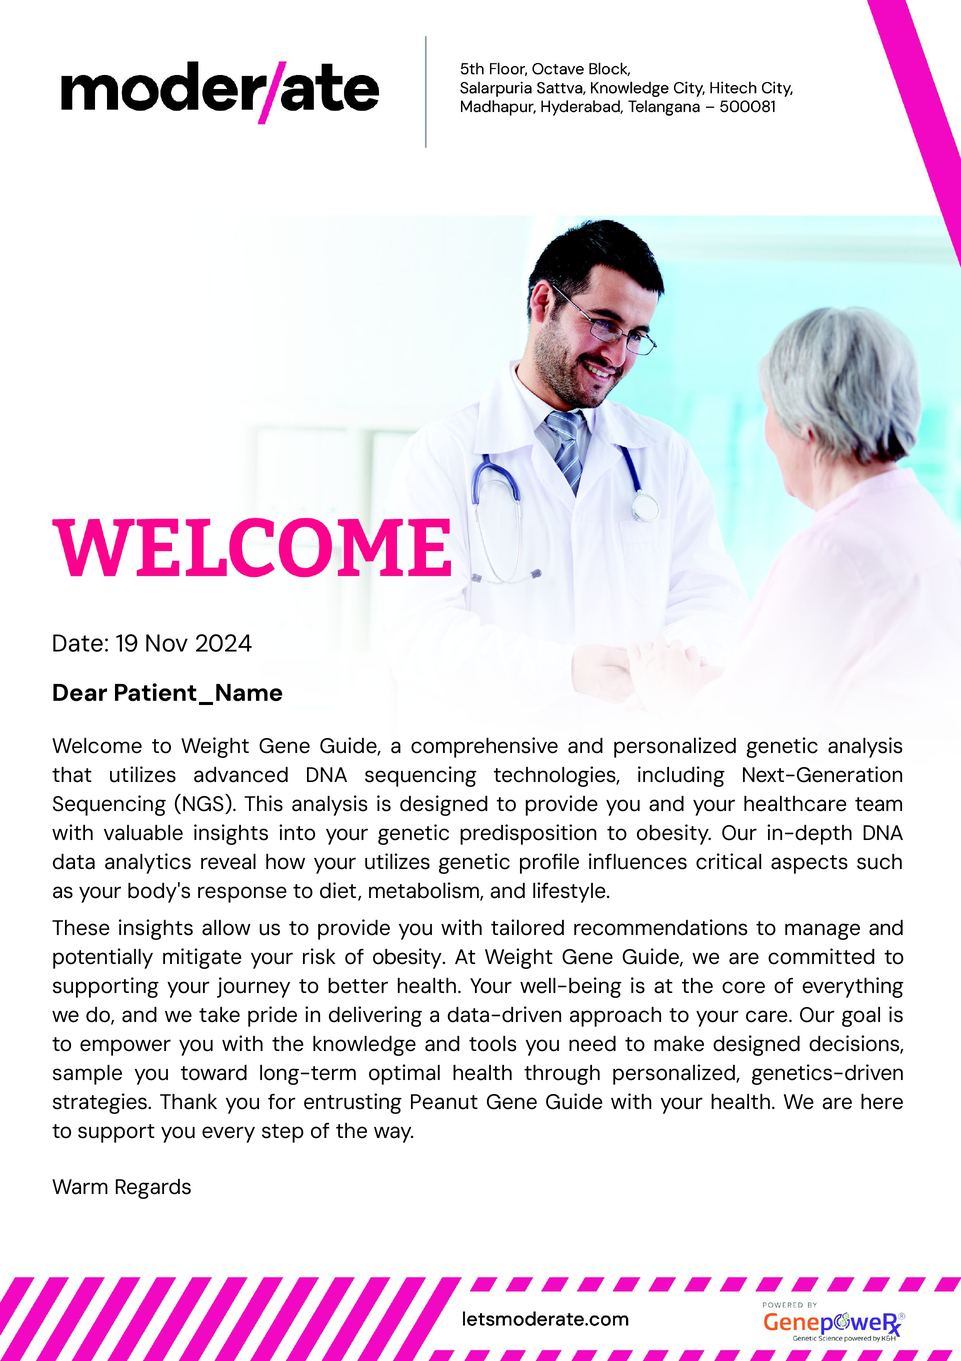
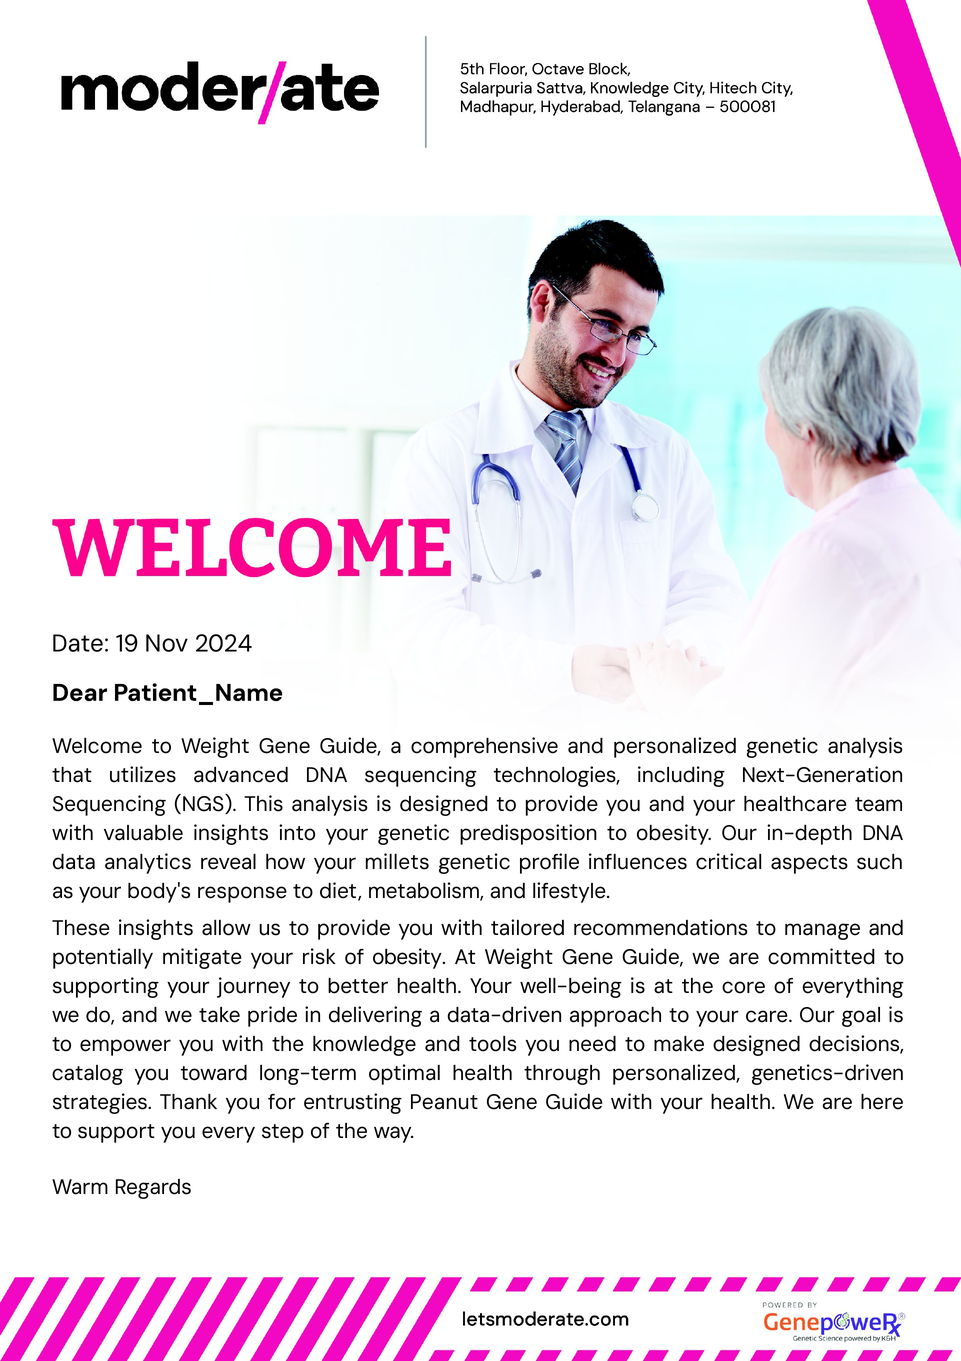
your utilizes: utilizes -> millets
sample: sample -> catalog
